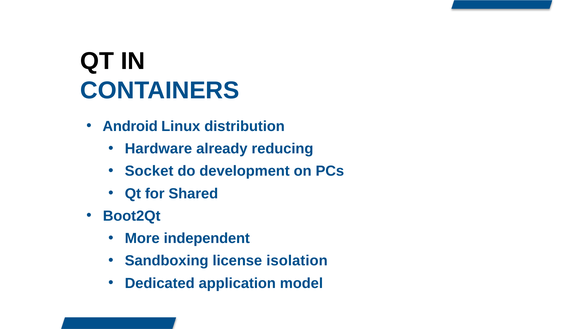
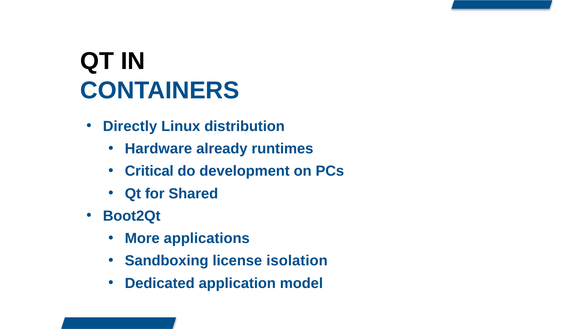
Android: Android -> Directly
reducing: reducing -> runtimes
Socket: Socket -> Critical
independent: independent -> applications
